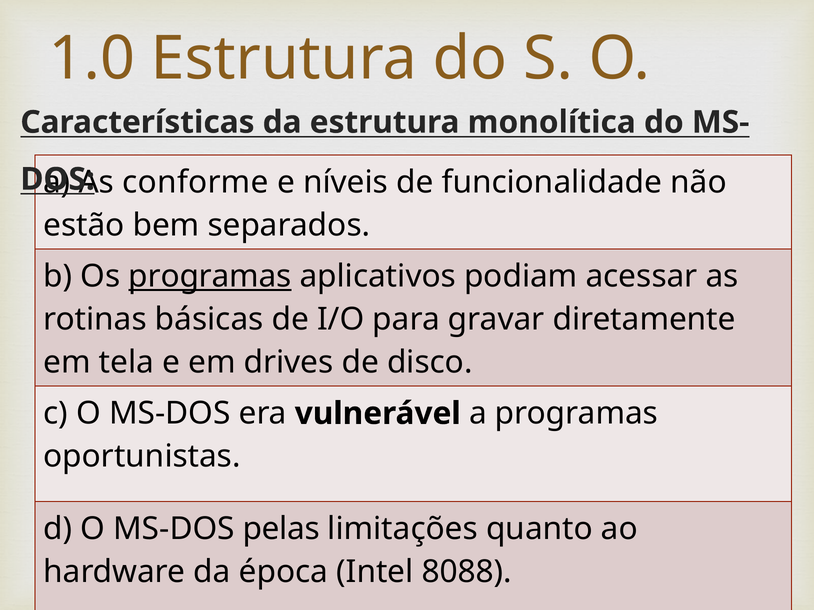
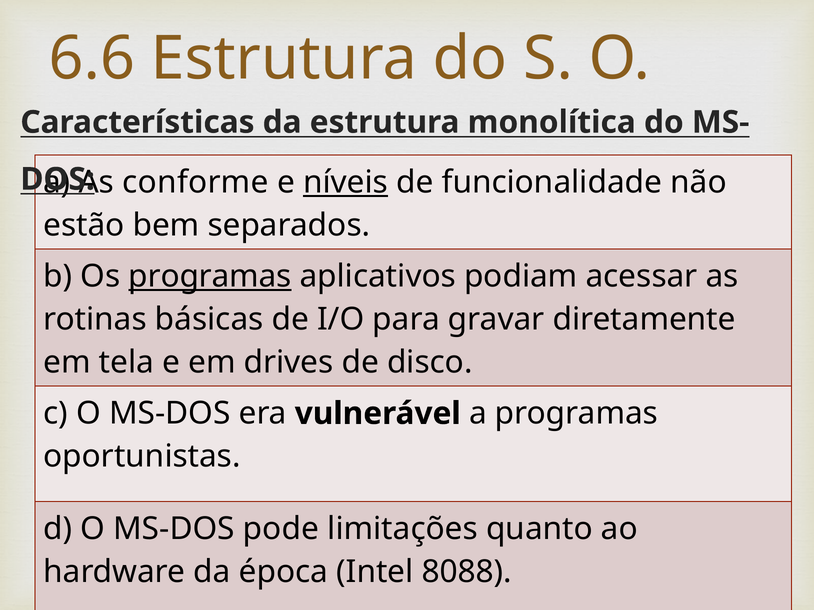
1.0: 1.0 -> 6.6
níveis underline: none -> present
pelas: pelas -> pode
